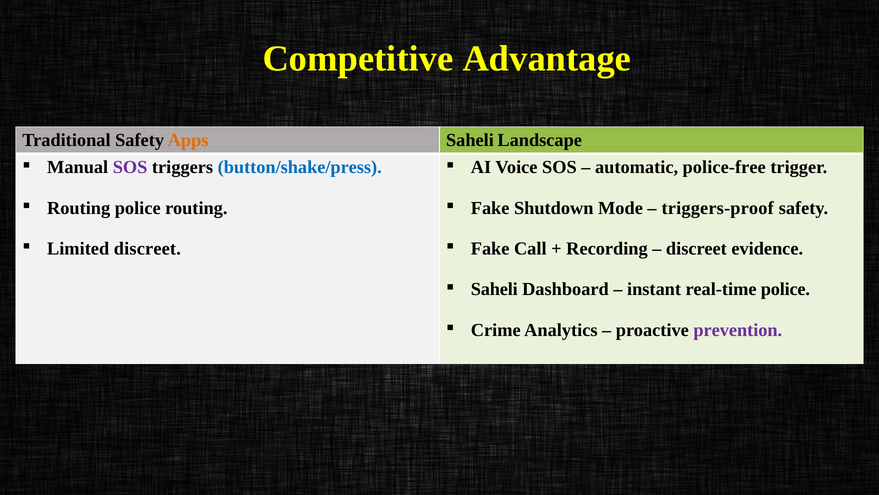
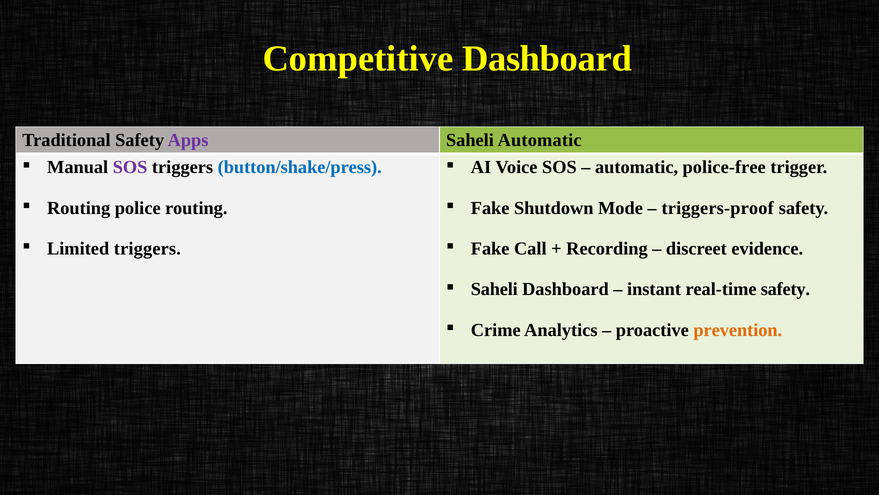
Competitive Advantage: Advantage -> Dashboard
Apps colour: orange -> purple
Saheli Landscape: Landscape -> Automatic
Limited discreet: discreet -> triggers
real-time police: police -> safety
prevention colour: purple -> orange
